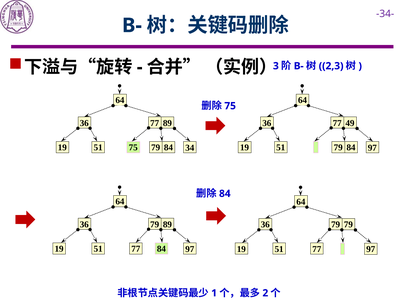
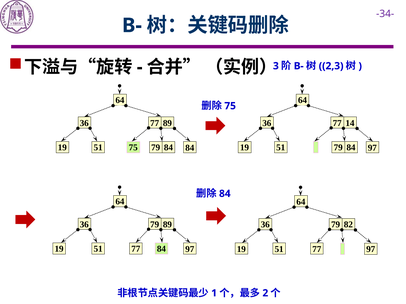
49: 49 -> 14
51 34: 34 -> 84
79 79: 79 -> 82
